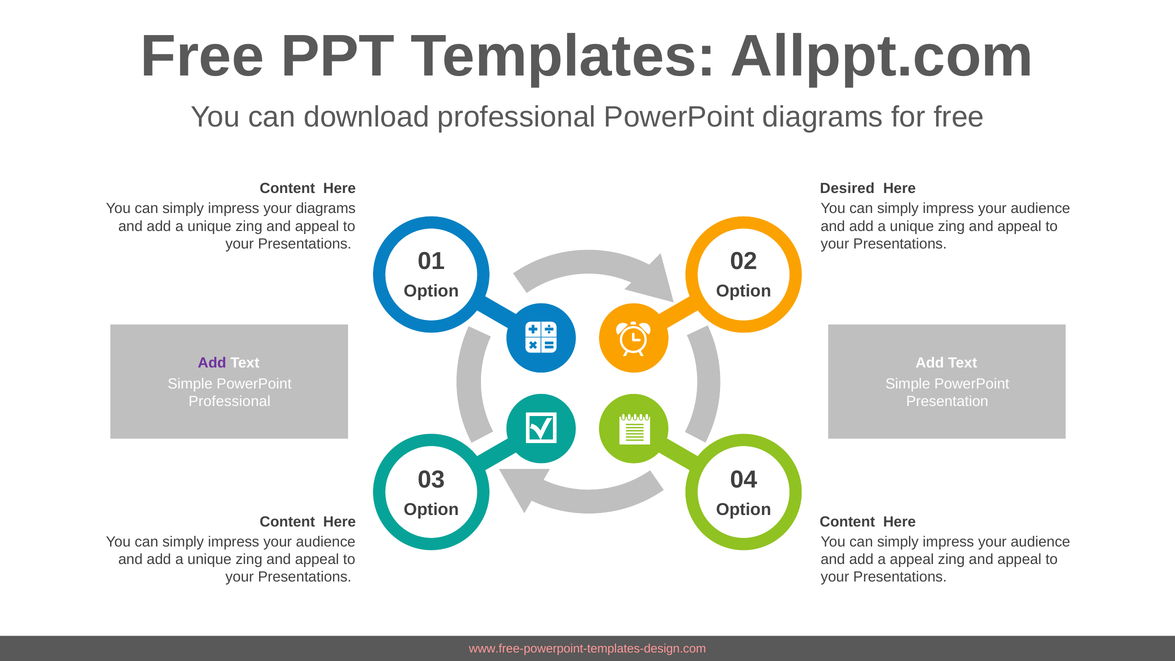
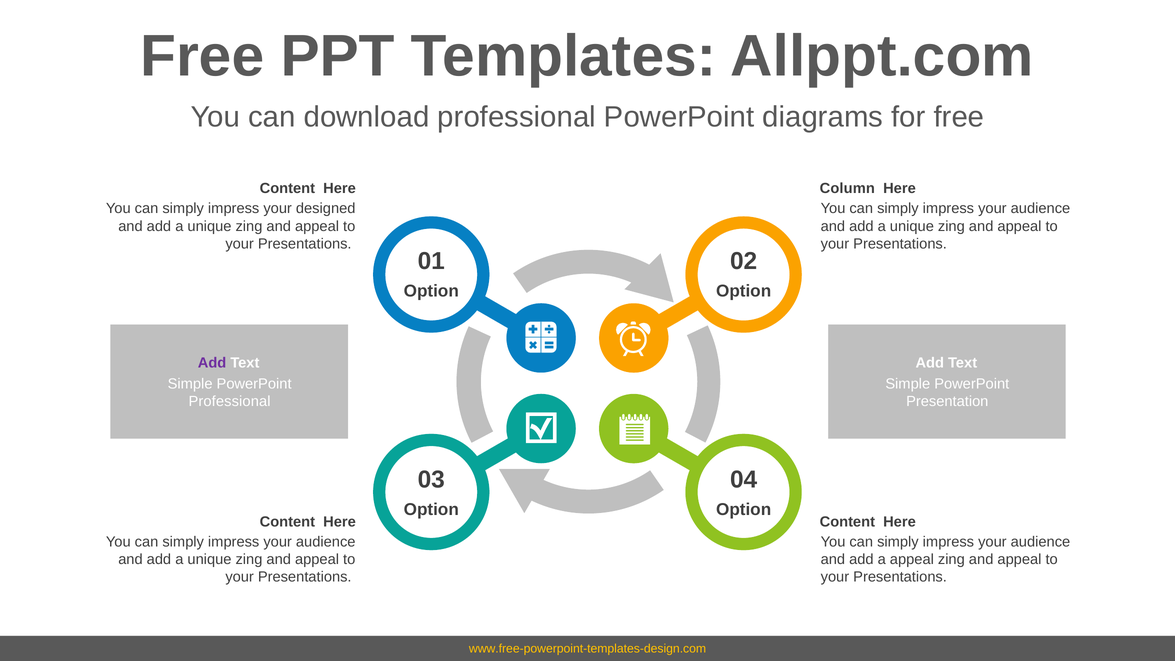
Desired: Desired -> Column
your diagrams: diagrams -> designed
www.free-powerpoint-templates-design.com colour: pink -> yellow
